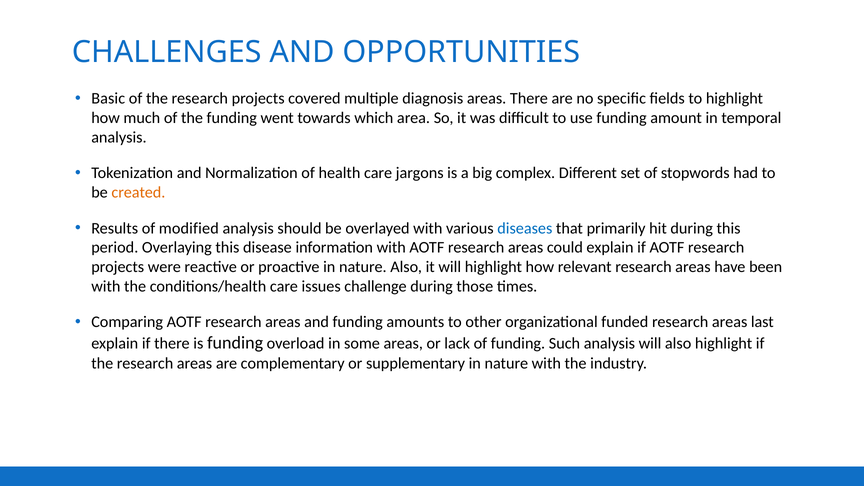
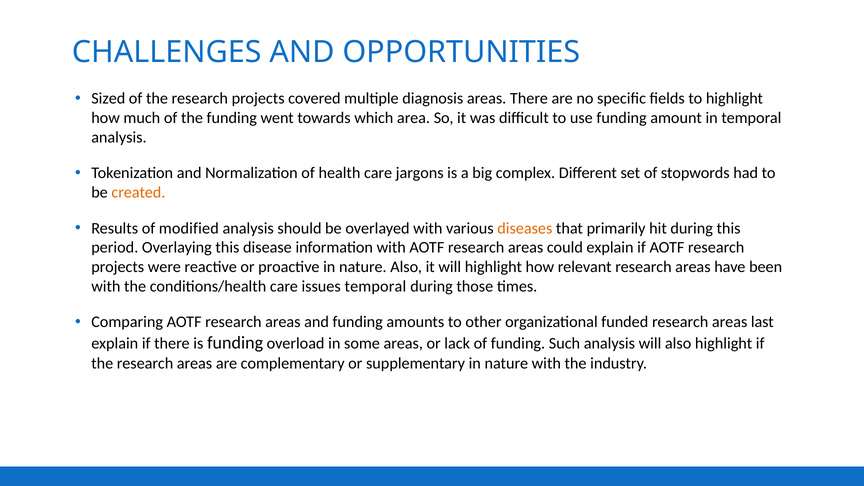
Basic: Basic -> Sized
diseases colour: blue -> orange
issues challenge: challenge -> temporal
